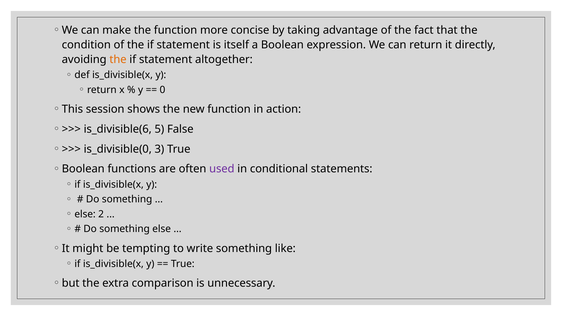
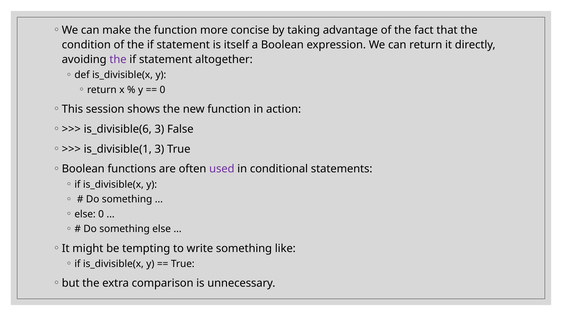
the at (118, 60) colour: orange -> purple
is_divisible(6 5: 5 -> 3
is_divisible(0: is_divisible(0 -> is_divisible(1
else 2: 2 -> 0
